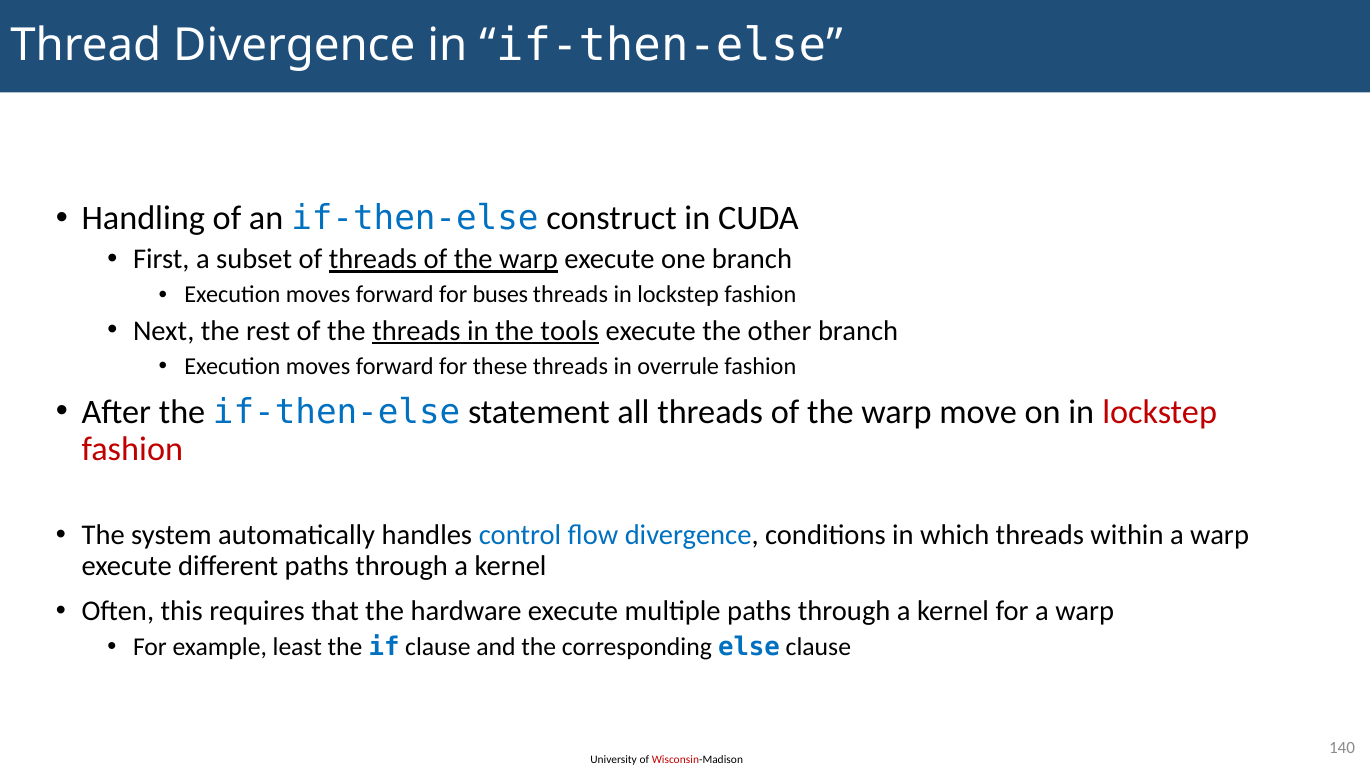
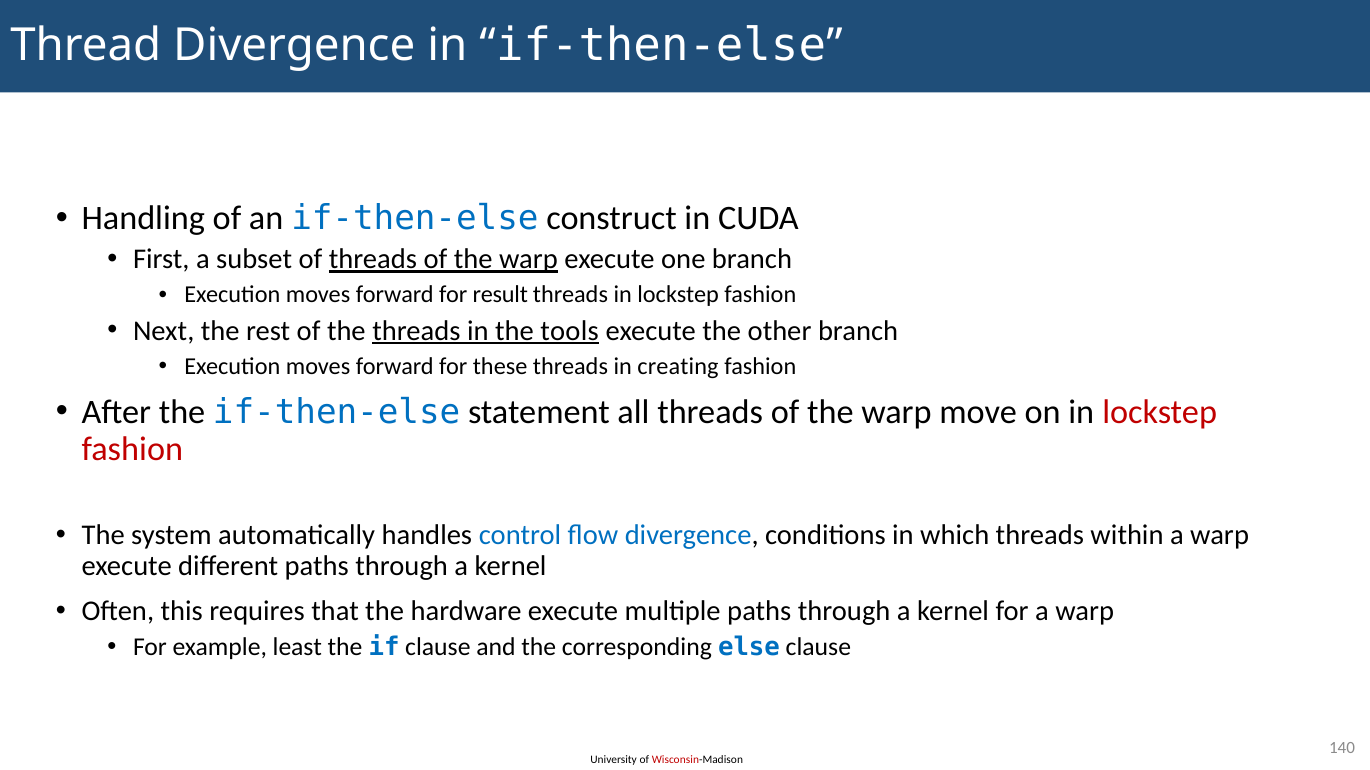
buses: buses -> result
overrule: overrule -> creating
